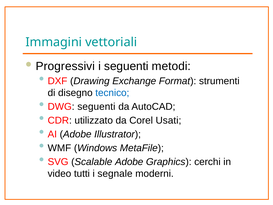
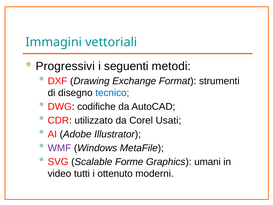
DWG seguenti: seguenti -> codifiche
WMF colour: black -> purple
Scalable Adobe: Adobe -> Forme
cerchi: cerchi -> umani
segnale: segnale -> ottenuto
